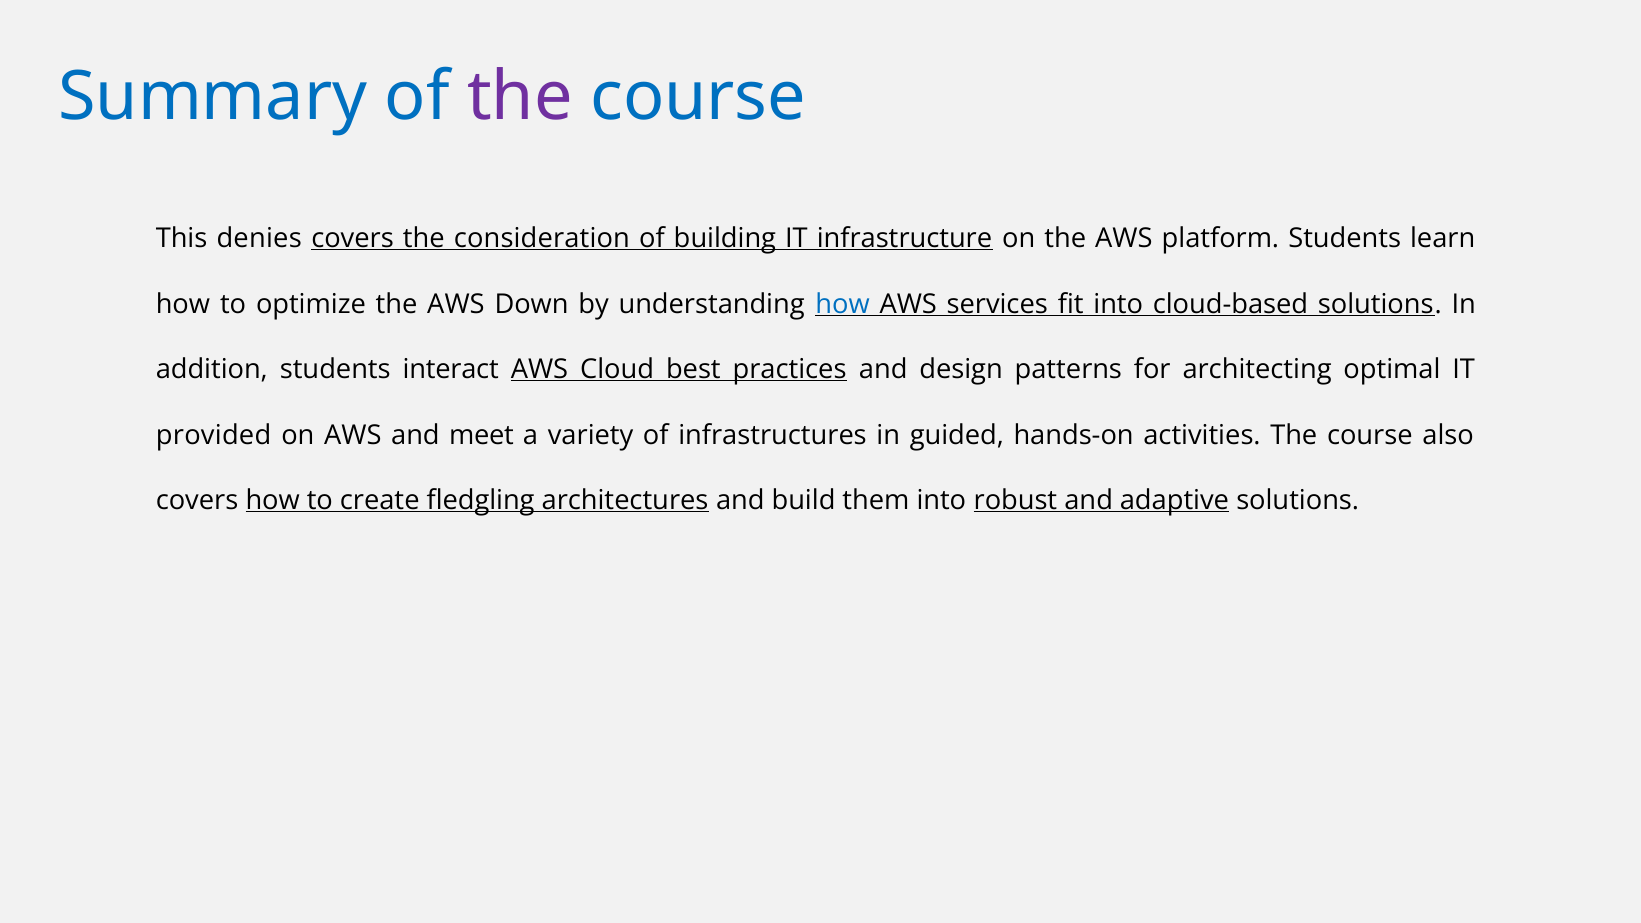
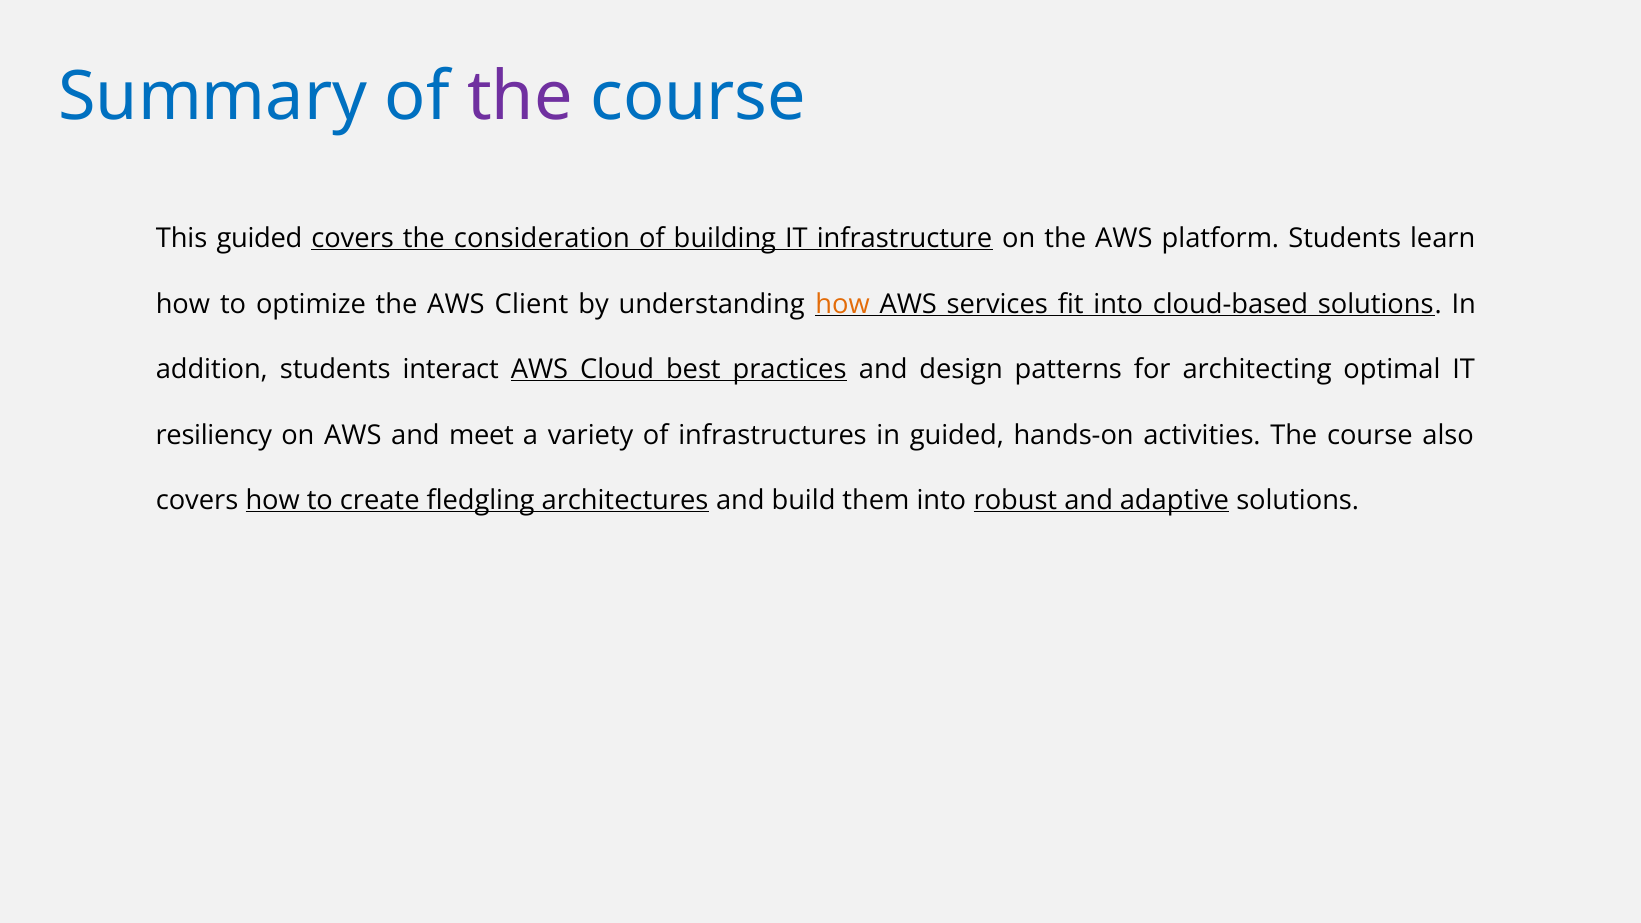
This denies: denies -> guided
Down: Down -> Client
how at (843, 304) colour: blue -> orange
provided: provided -> resiliency
